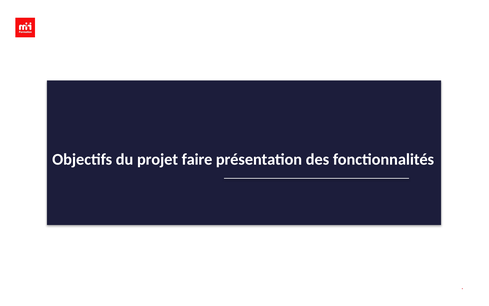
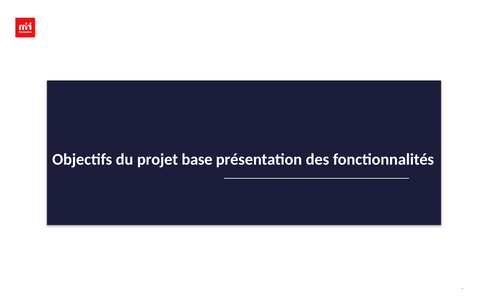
faire: faire -> base
